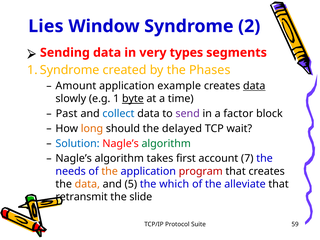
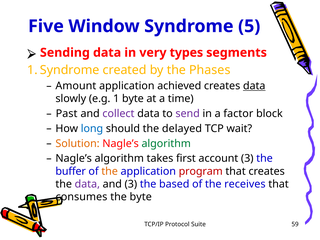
Lies: Lies -> Five
2: 2 -> 5
example: example -> achieved
byte at (133, 99) underline: present -> none
collect colour: blue -> purple
long colour: orange -> blue
Solution colour: blue -> orange
account 7: 7 -> 3
needs: needs -> buffer
data at (87, 184) colour: orange -> purple
and 5: 5 -> 3
which: which -> based
alleviate: alleviate -> receives
retransmit: retransmit -> consumes
the slide: slide -> byte
